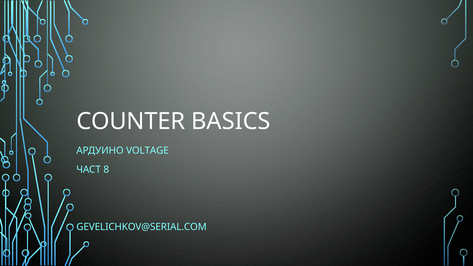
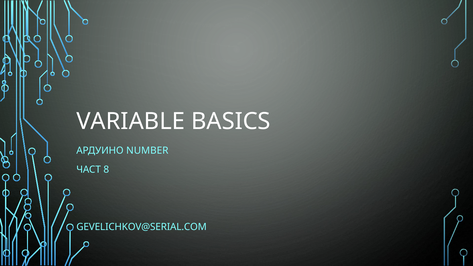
COUNTER: COUNTER -> VARIABLE
VOLTAGE: VOLTAGE -> NUMBER
